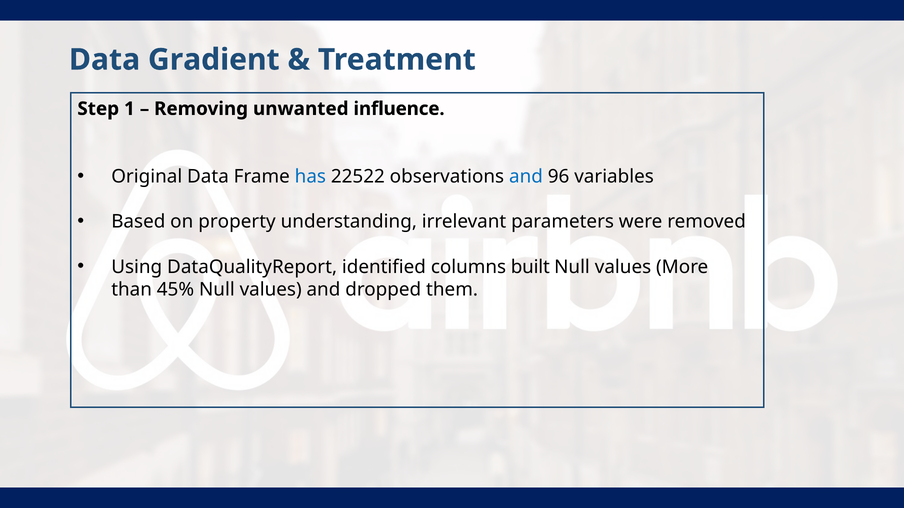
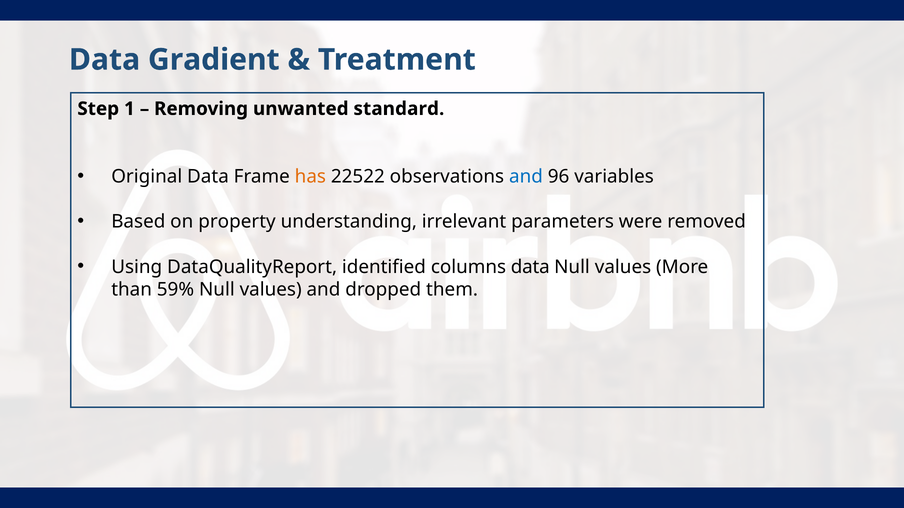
influence: influence -> standard
has colour: blue -> orange
columns built: built -> data
45%: 45% -> 59%
